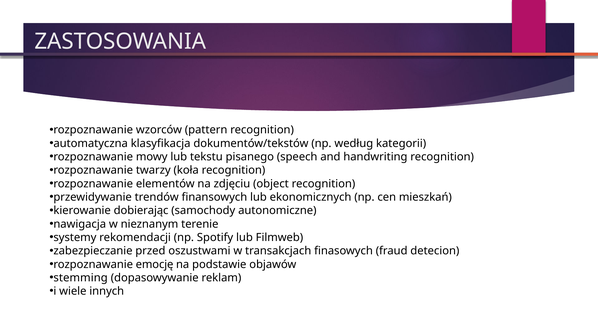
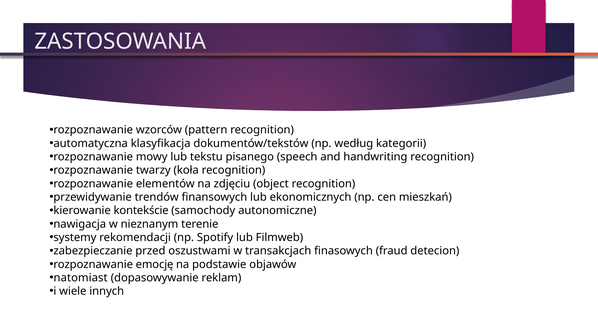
dobierając: dobierając -> kontekście
stemming: stemming -> natomiast
